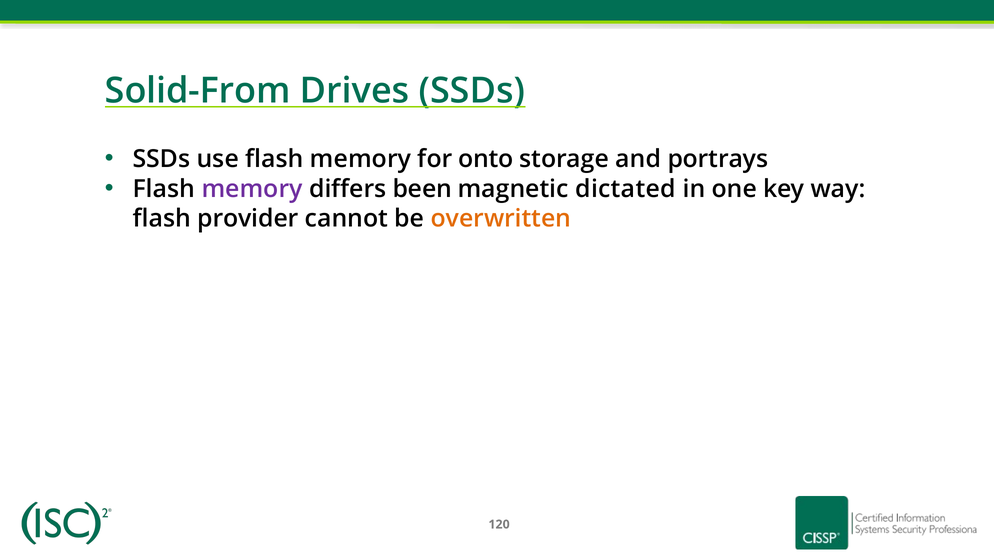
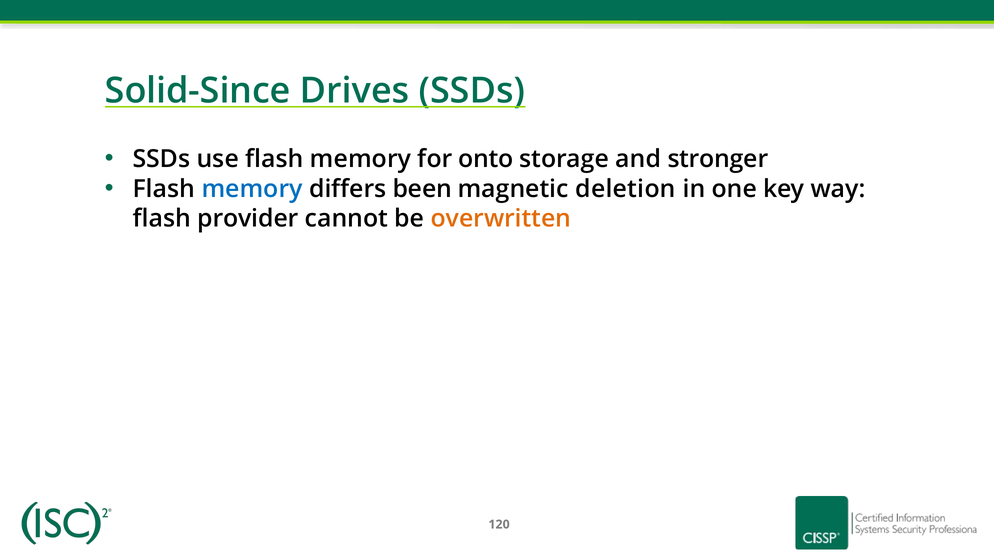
Solid-From: Solid-From -> Solid-Since
portrays: portrays -> stronger
memory at (252, 189) colour: purple -> blue
dictated: dictated -> deletion
